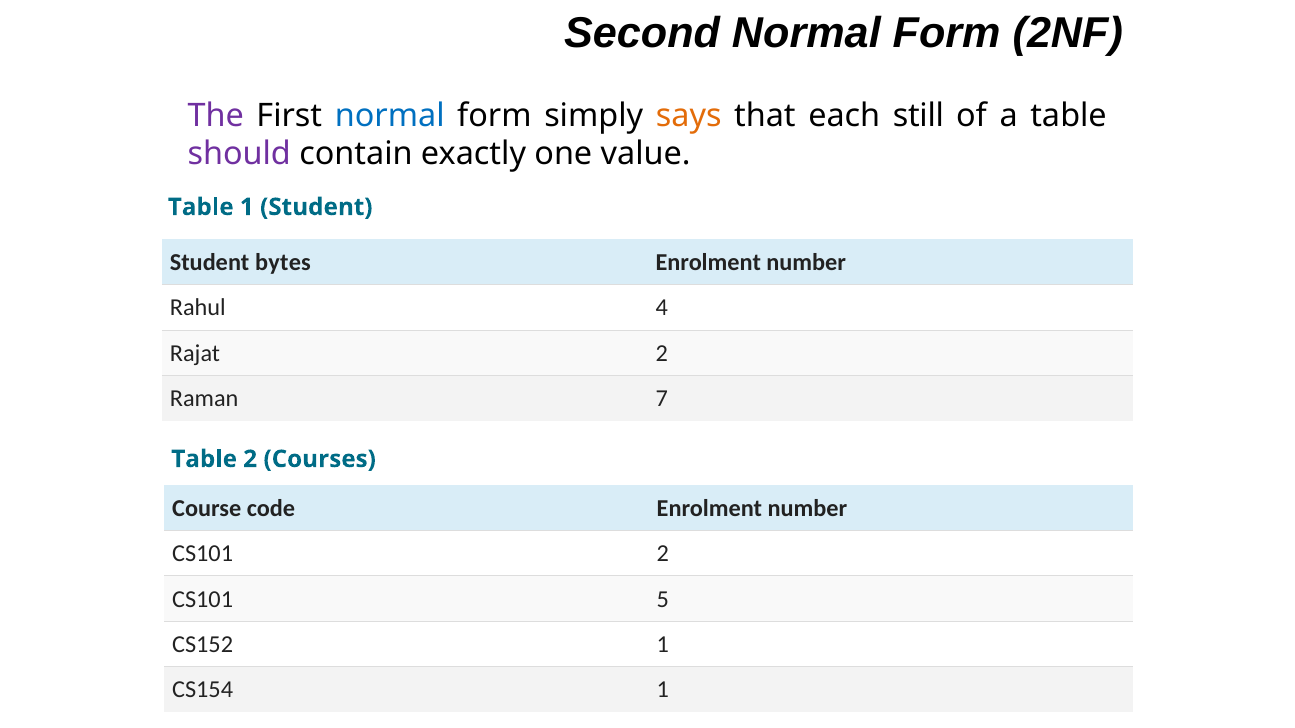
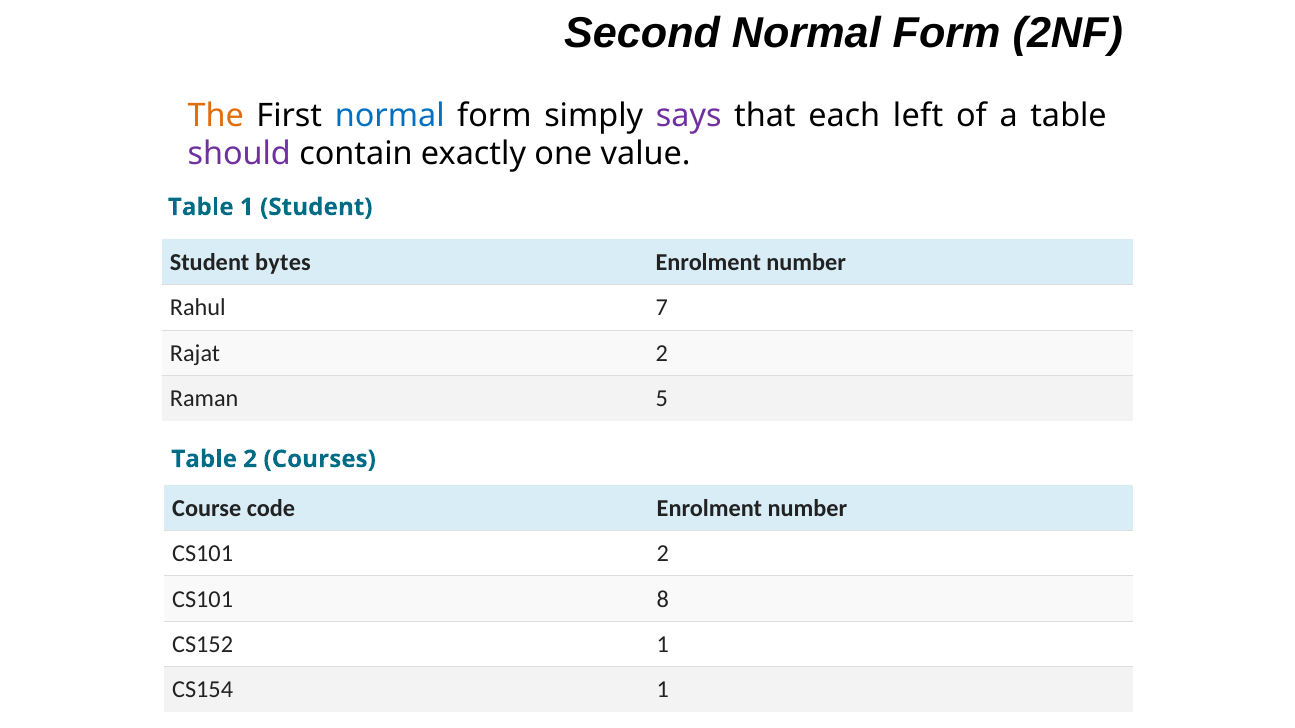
The colour: purple -> orange
says colour: orange -> purple
still: still -> left
4: 4 -> 7
7: 7 -> 5
5: 5 -> 8
